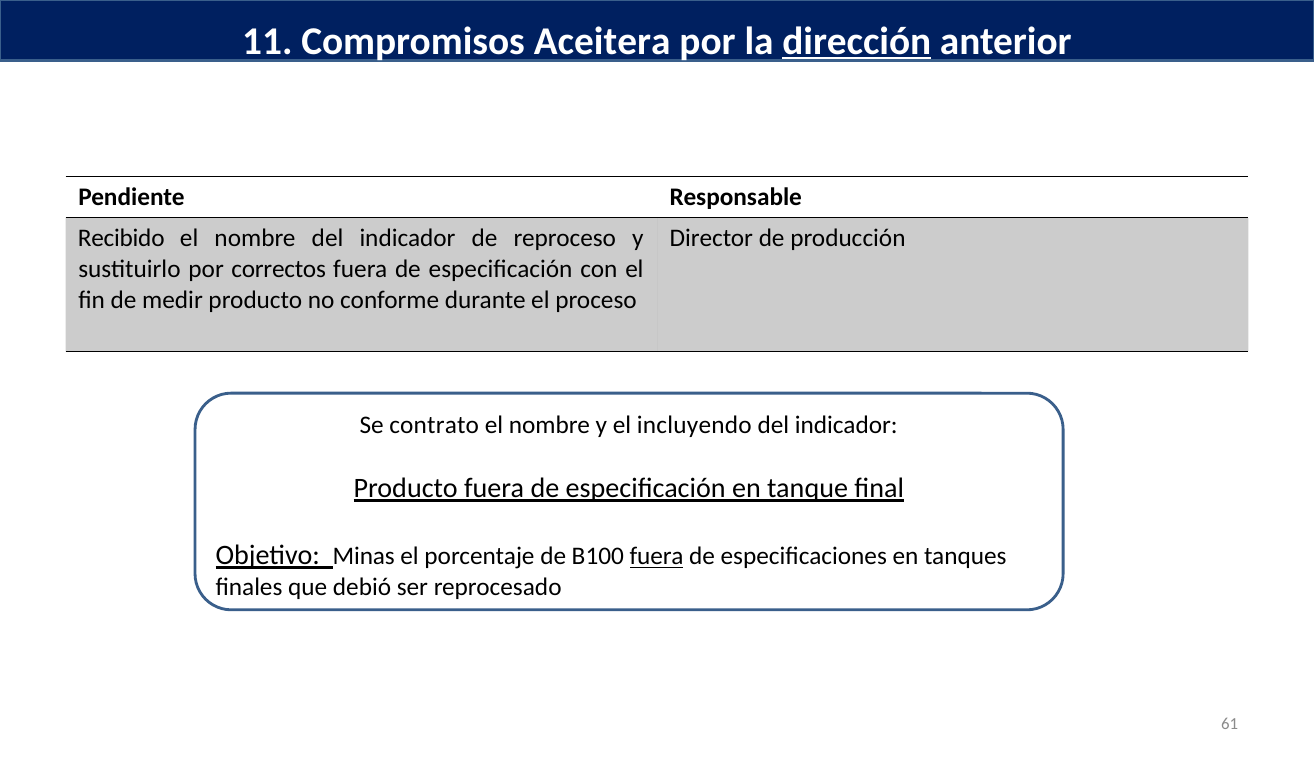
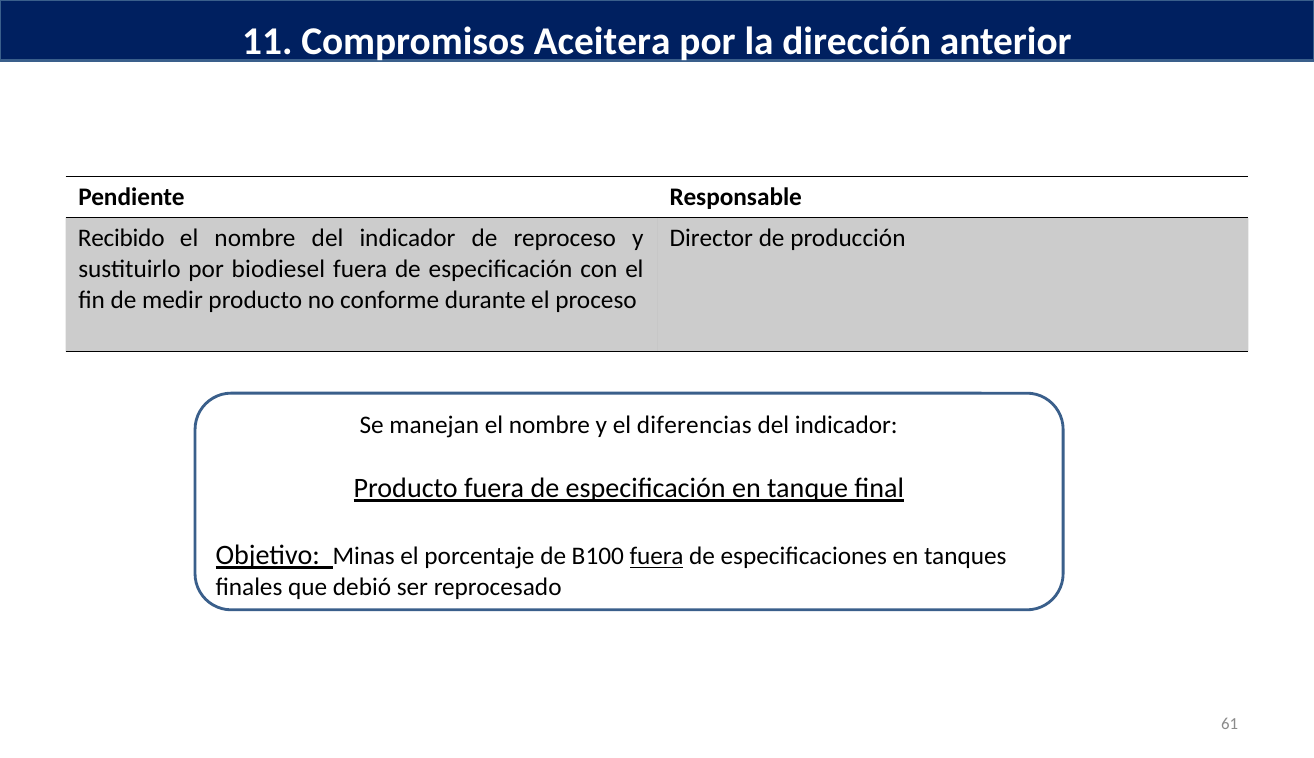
dirección underline: present -> none
correctos: correctos -> biodiesel
contrato: contrato -> manejan
incluyendo: incluyendo -> diferencias
